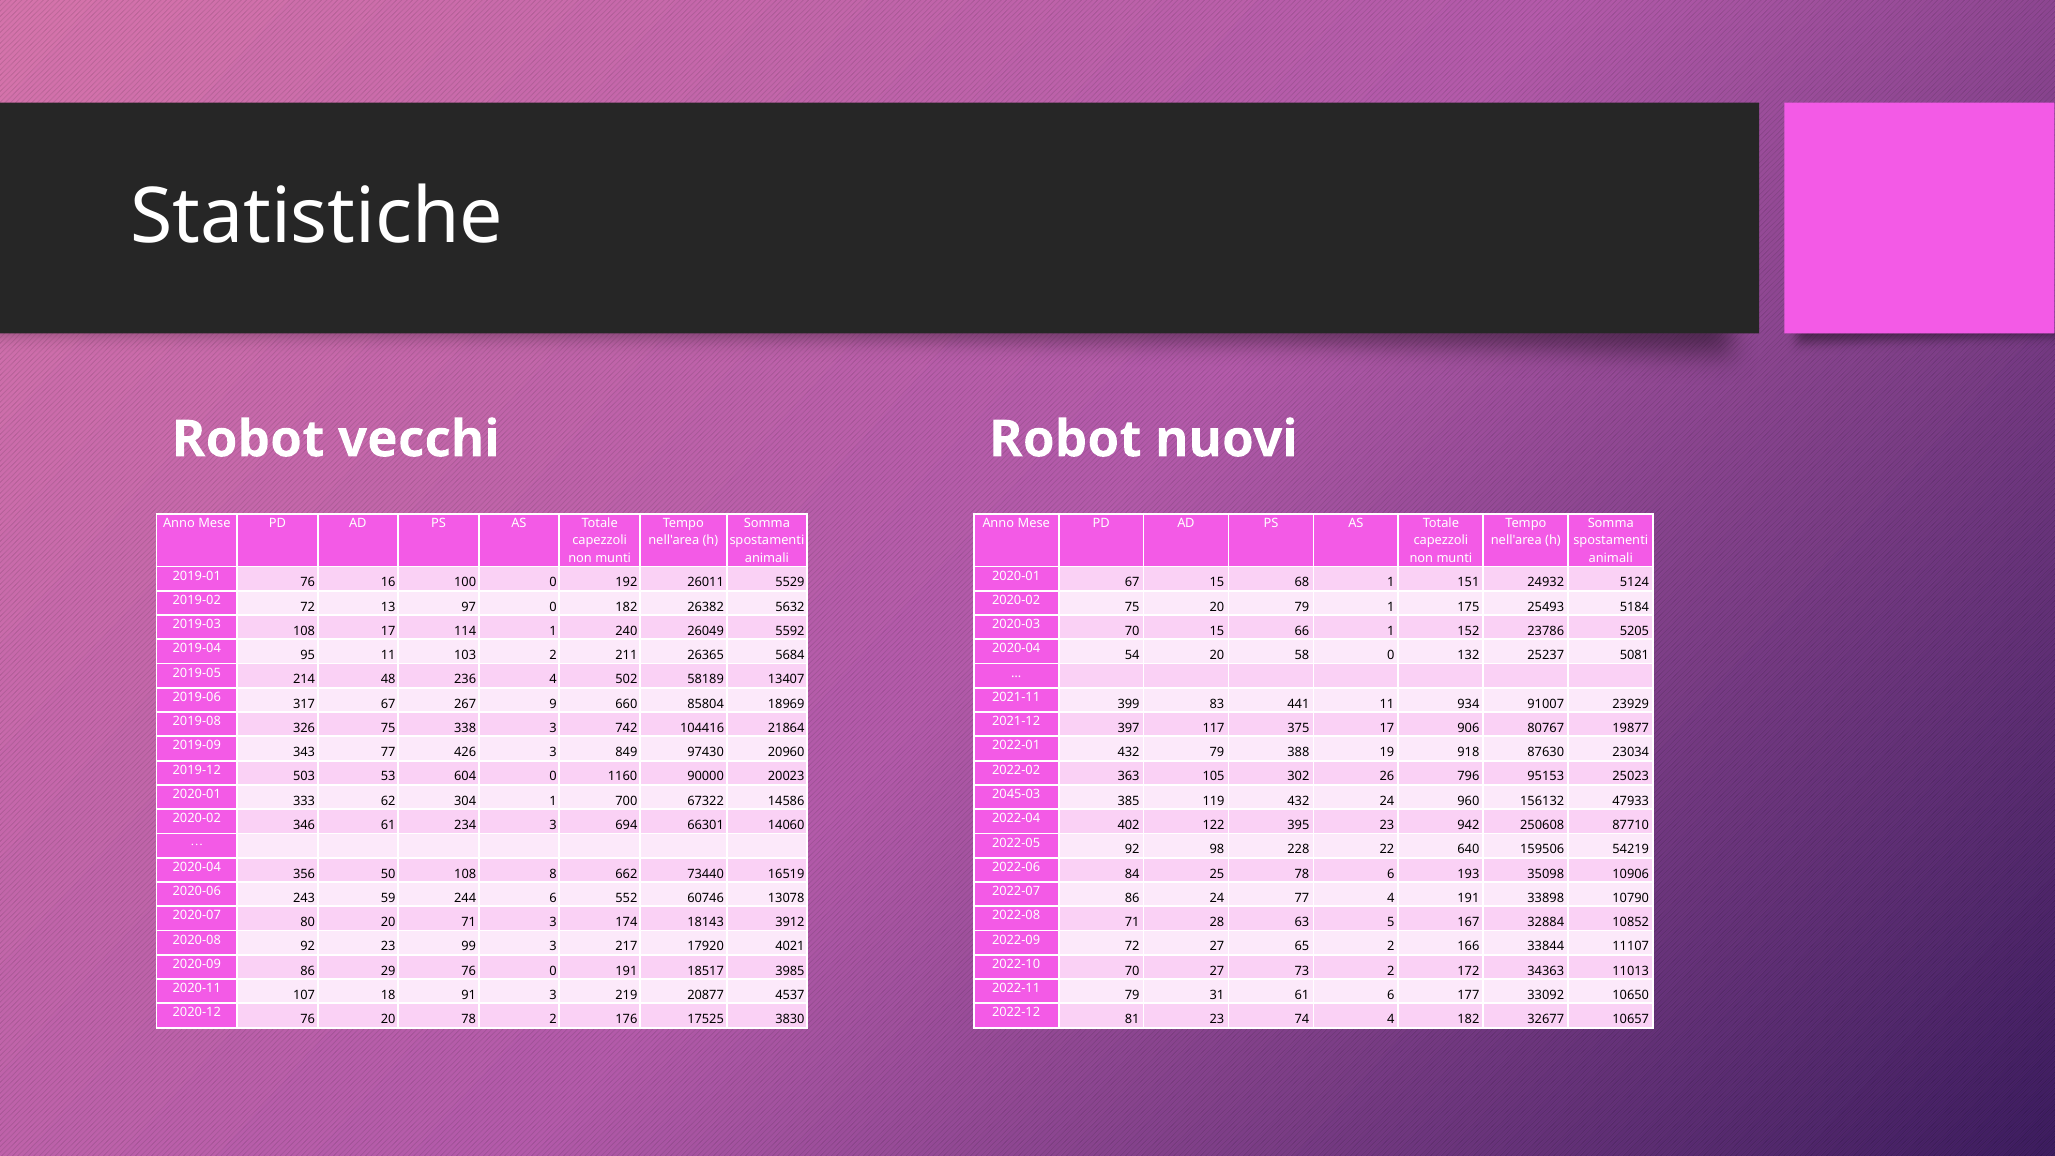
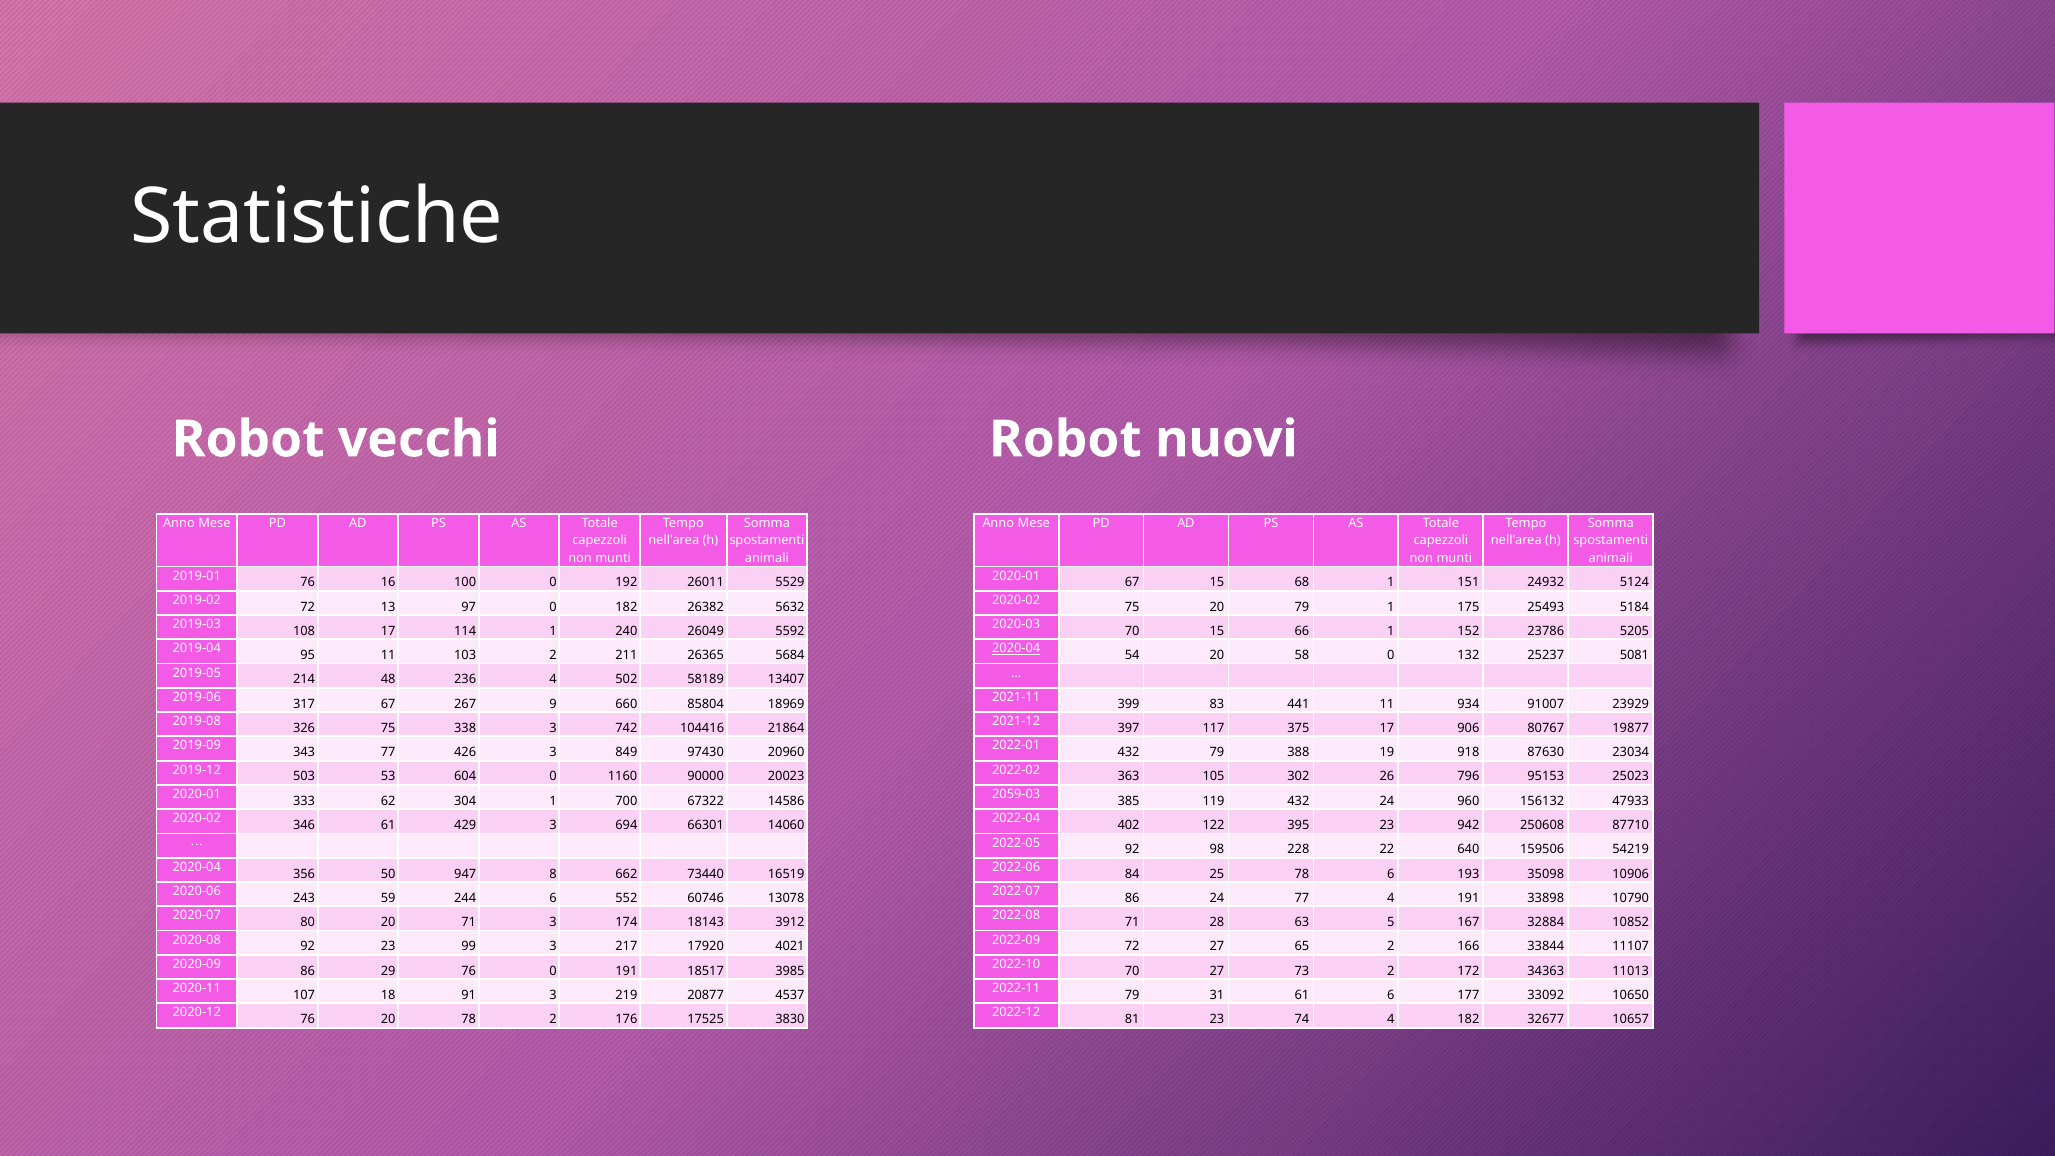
2020-04 at (1016, 649) underline: none -> present
2045-03: 2045-03 -> 2059-03
234: 234 -> 429
50 108: 108 -> 947
